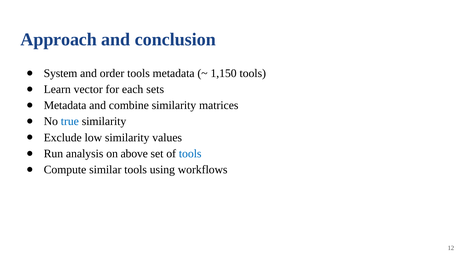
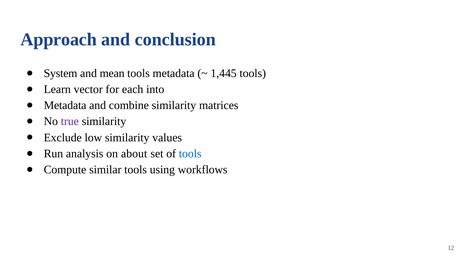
order: order -> mean
1,150: 1,150 -> 1,445
sets: sets -> into
true colour: blue -> purple
above: above -> about
